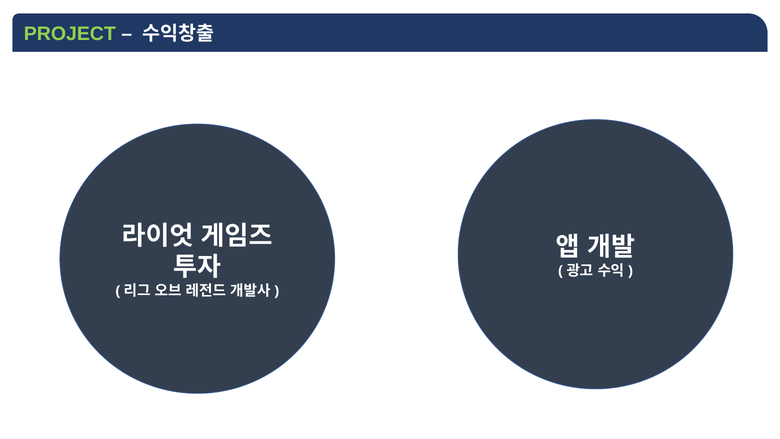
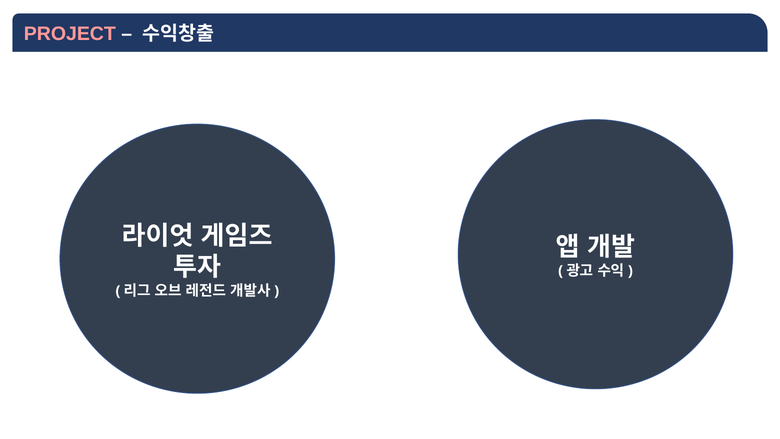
PROJECT colour: light green -> pink
